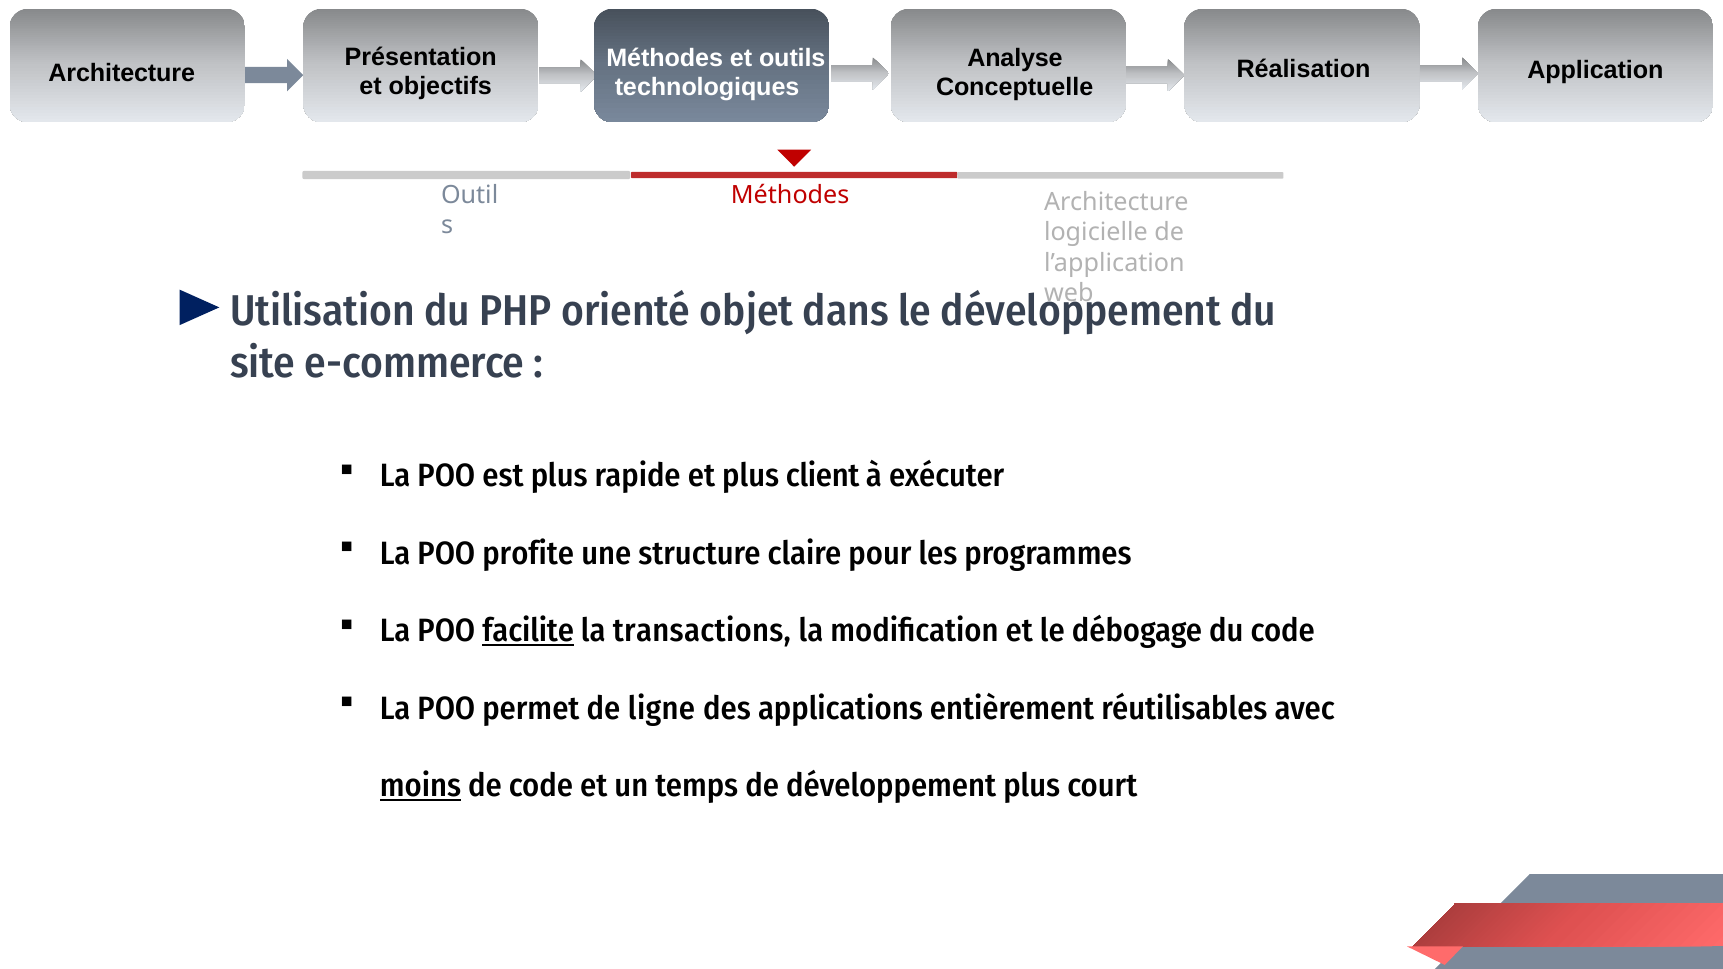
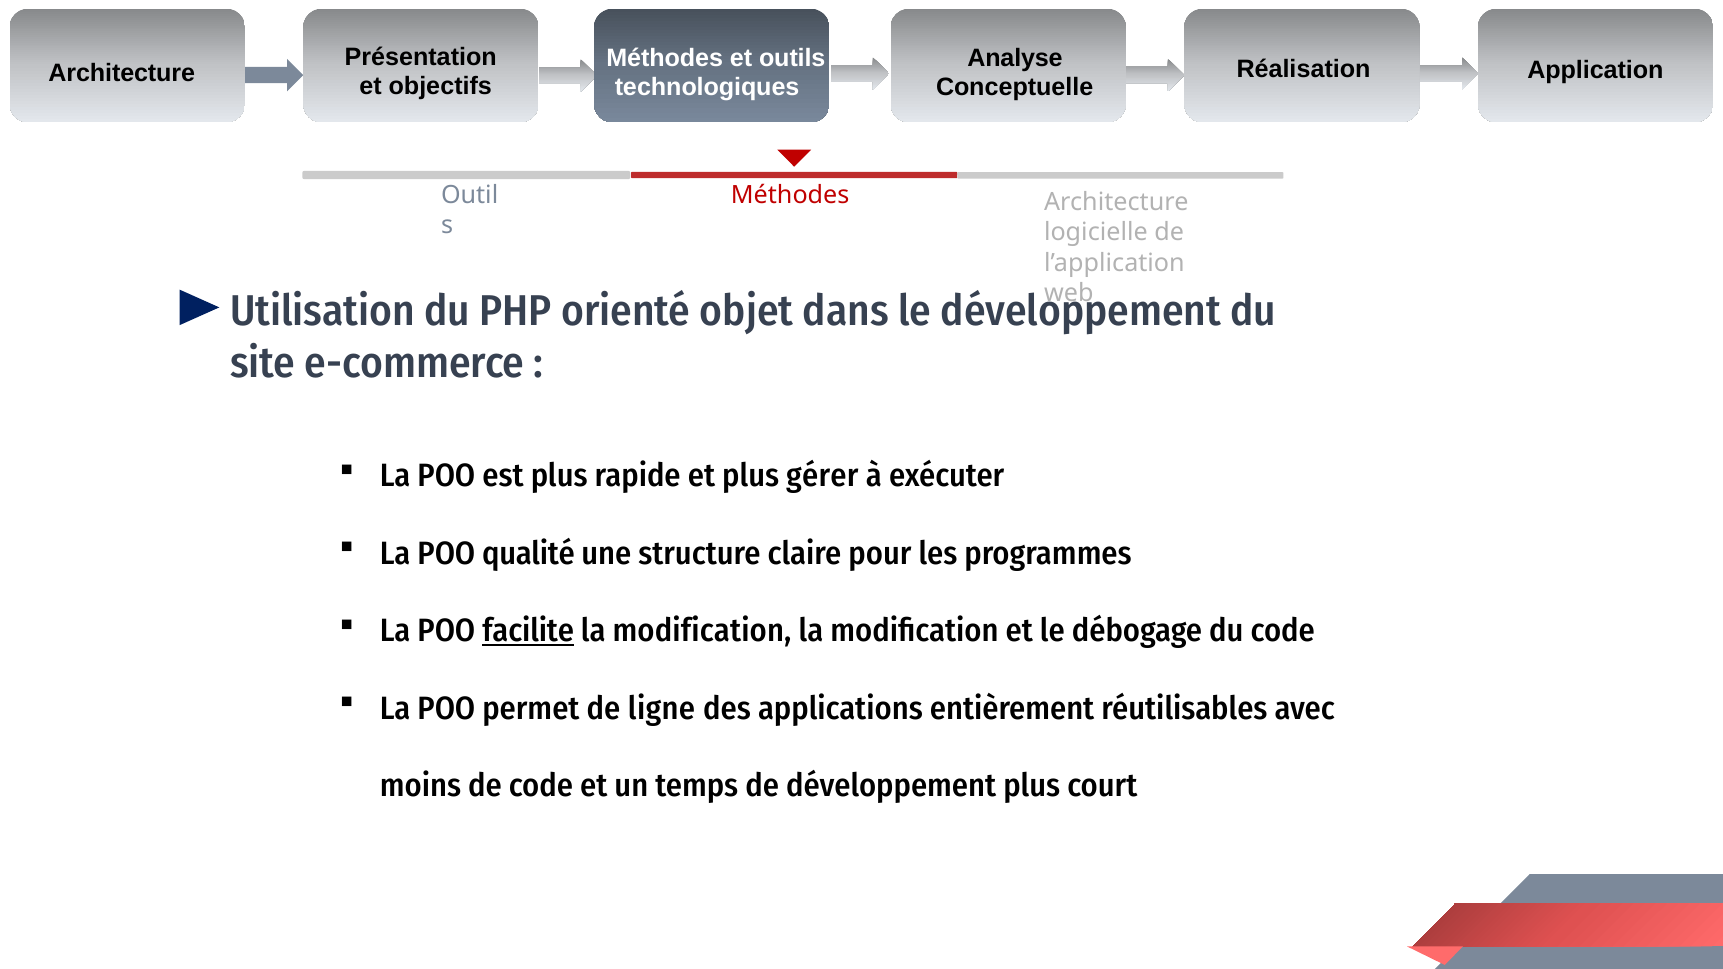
client: client -> gérer
profite: profite -> qualité
transactions at (702, 631): transactions -> modification
moins underline: present -> none
